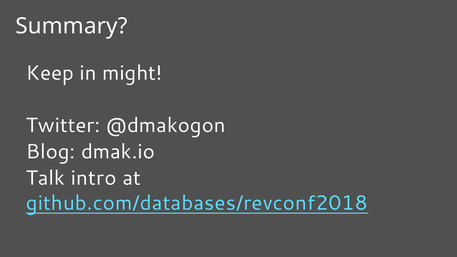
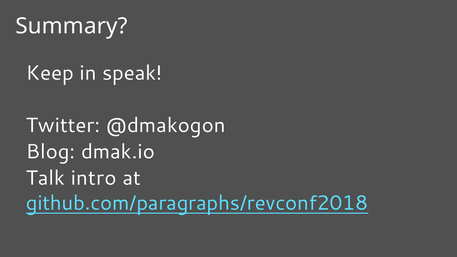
might: might -> speak
github.com/databases/revconf2018: github.com/databases/revconf2018 -> github.com/paragraphs/revconf2018
